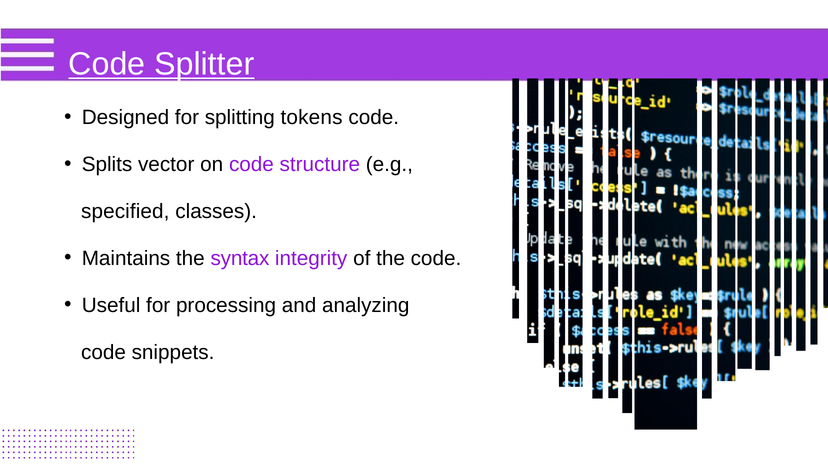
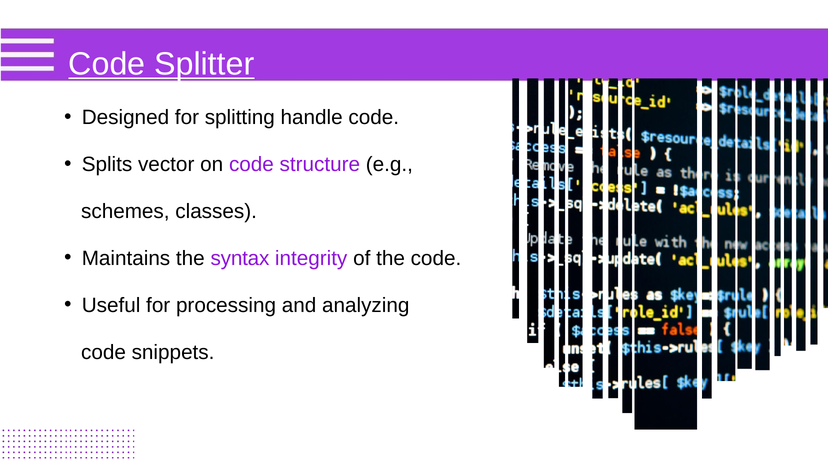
tokens: tokens -> handle
specified: specified -> schemes
